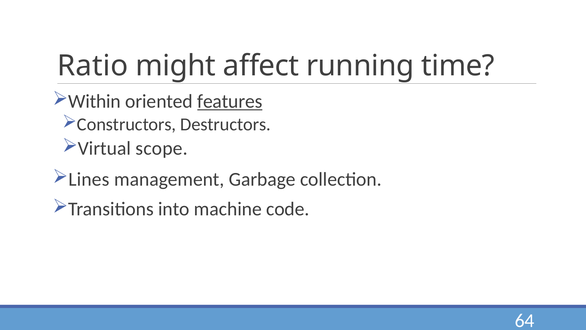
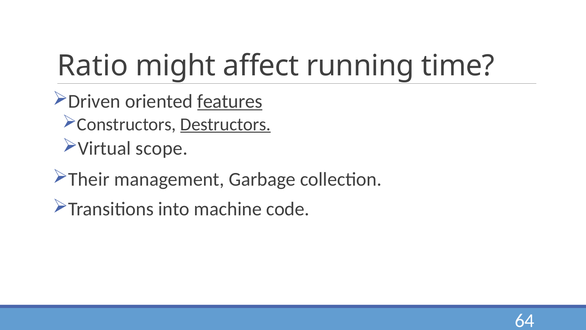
Within: Within -> Driven
Destructors underline: none -> present
Lines: Lines -> Their
